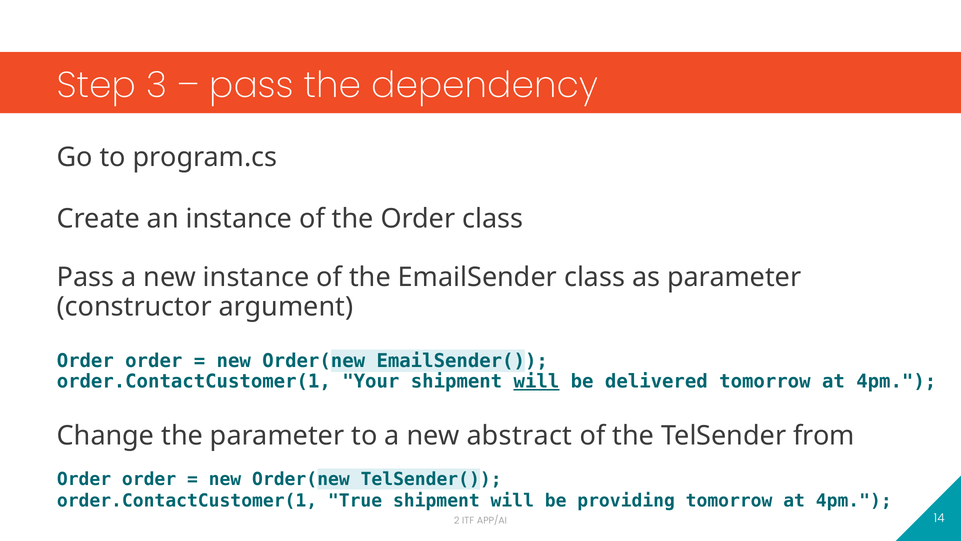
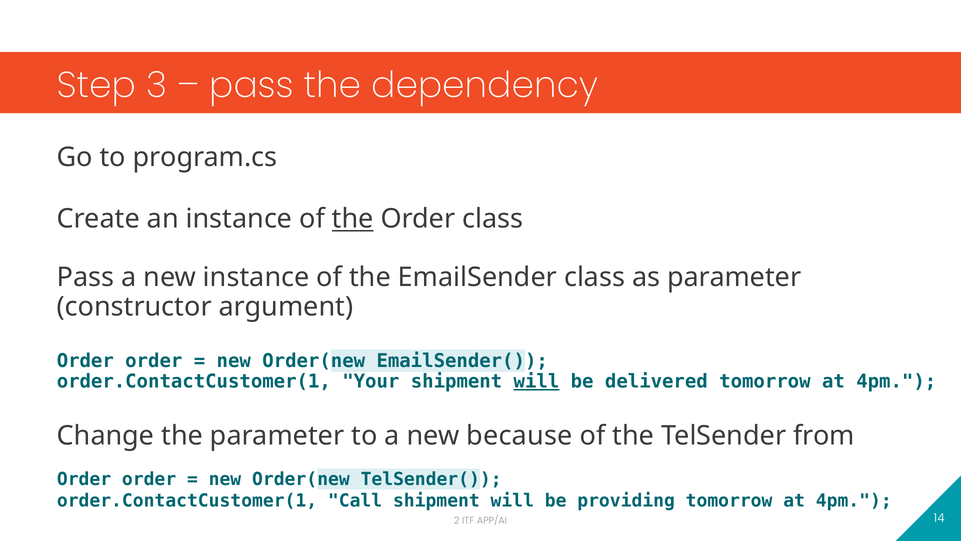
the at (353, 219) underline: none -> present
abstract: abstract -> because
True: True -> Call
